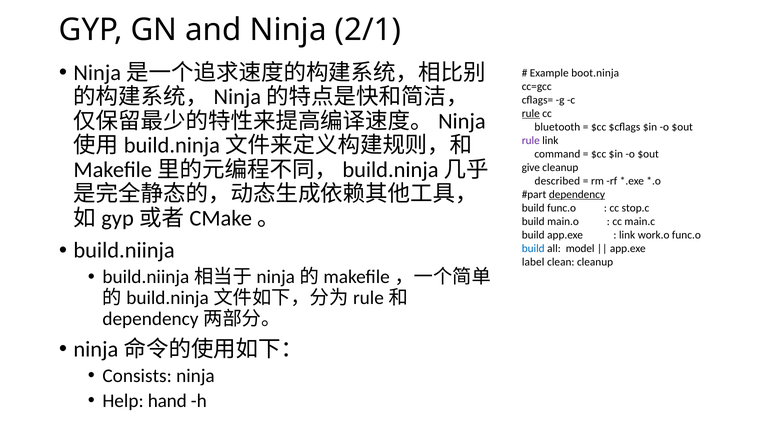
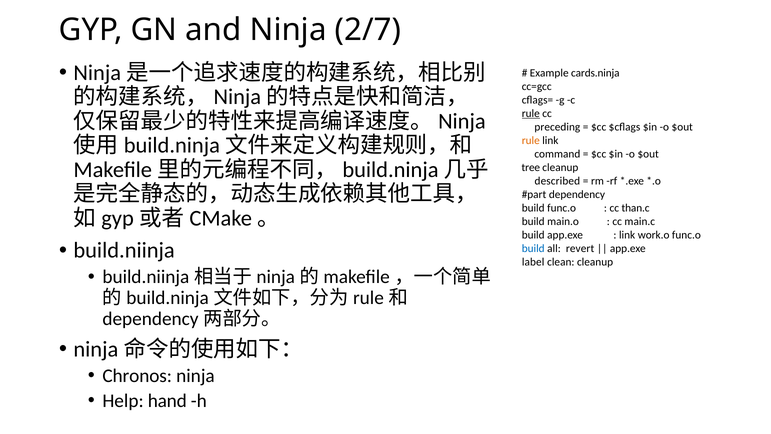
2/1: 2/1 -> 2/7
boot.ninja: boot.ninja -> cards.ninja
bluetooth: bluetooth -> preceding
rule at (531, 140) colour: purple -> orange
give: give -> tree
dependency underline: present -> none
stop.c: stop.c -> than.c
model: model -> revert
Consists: Consists -> Chronos
